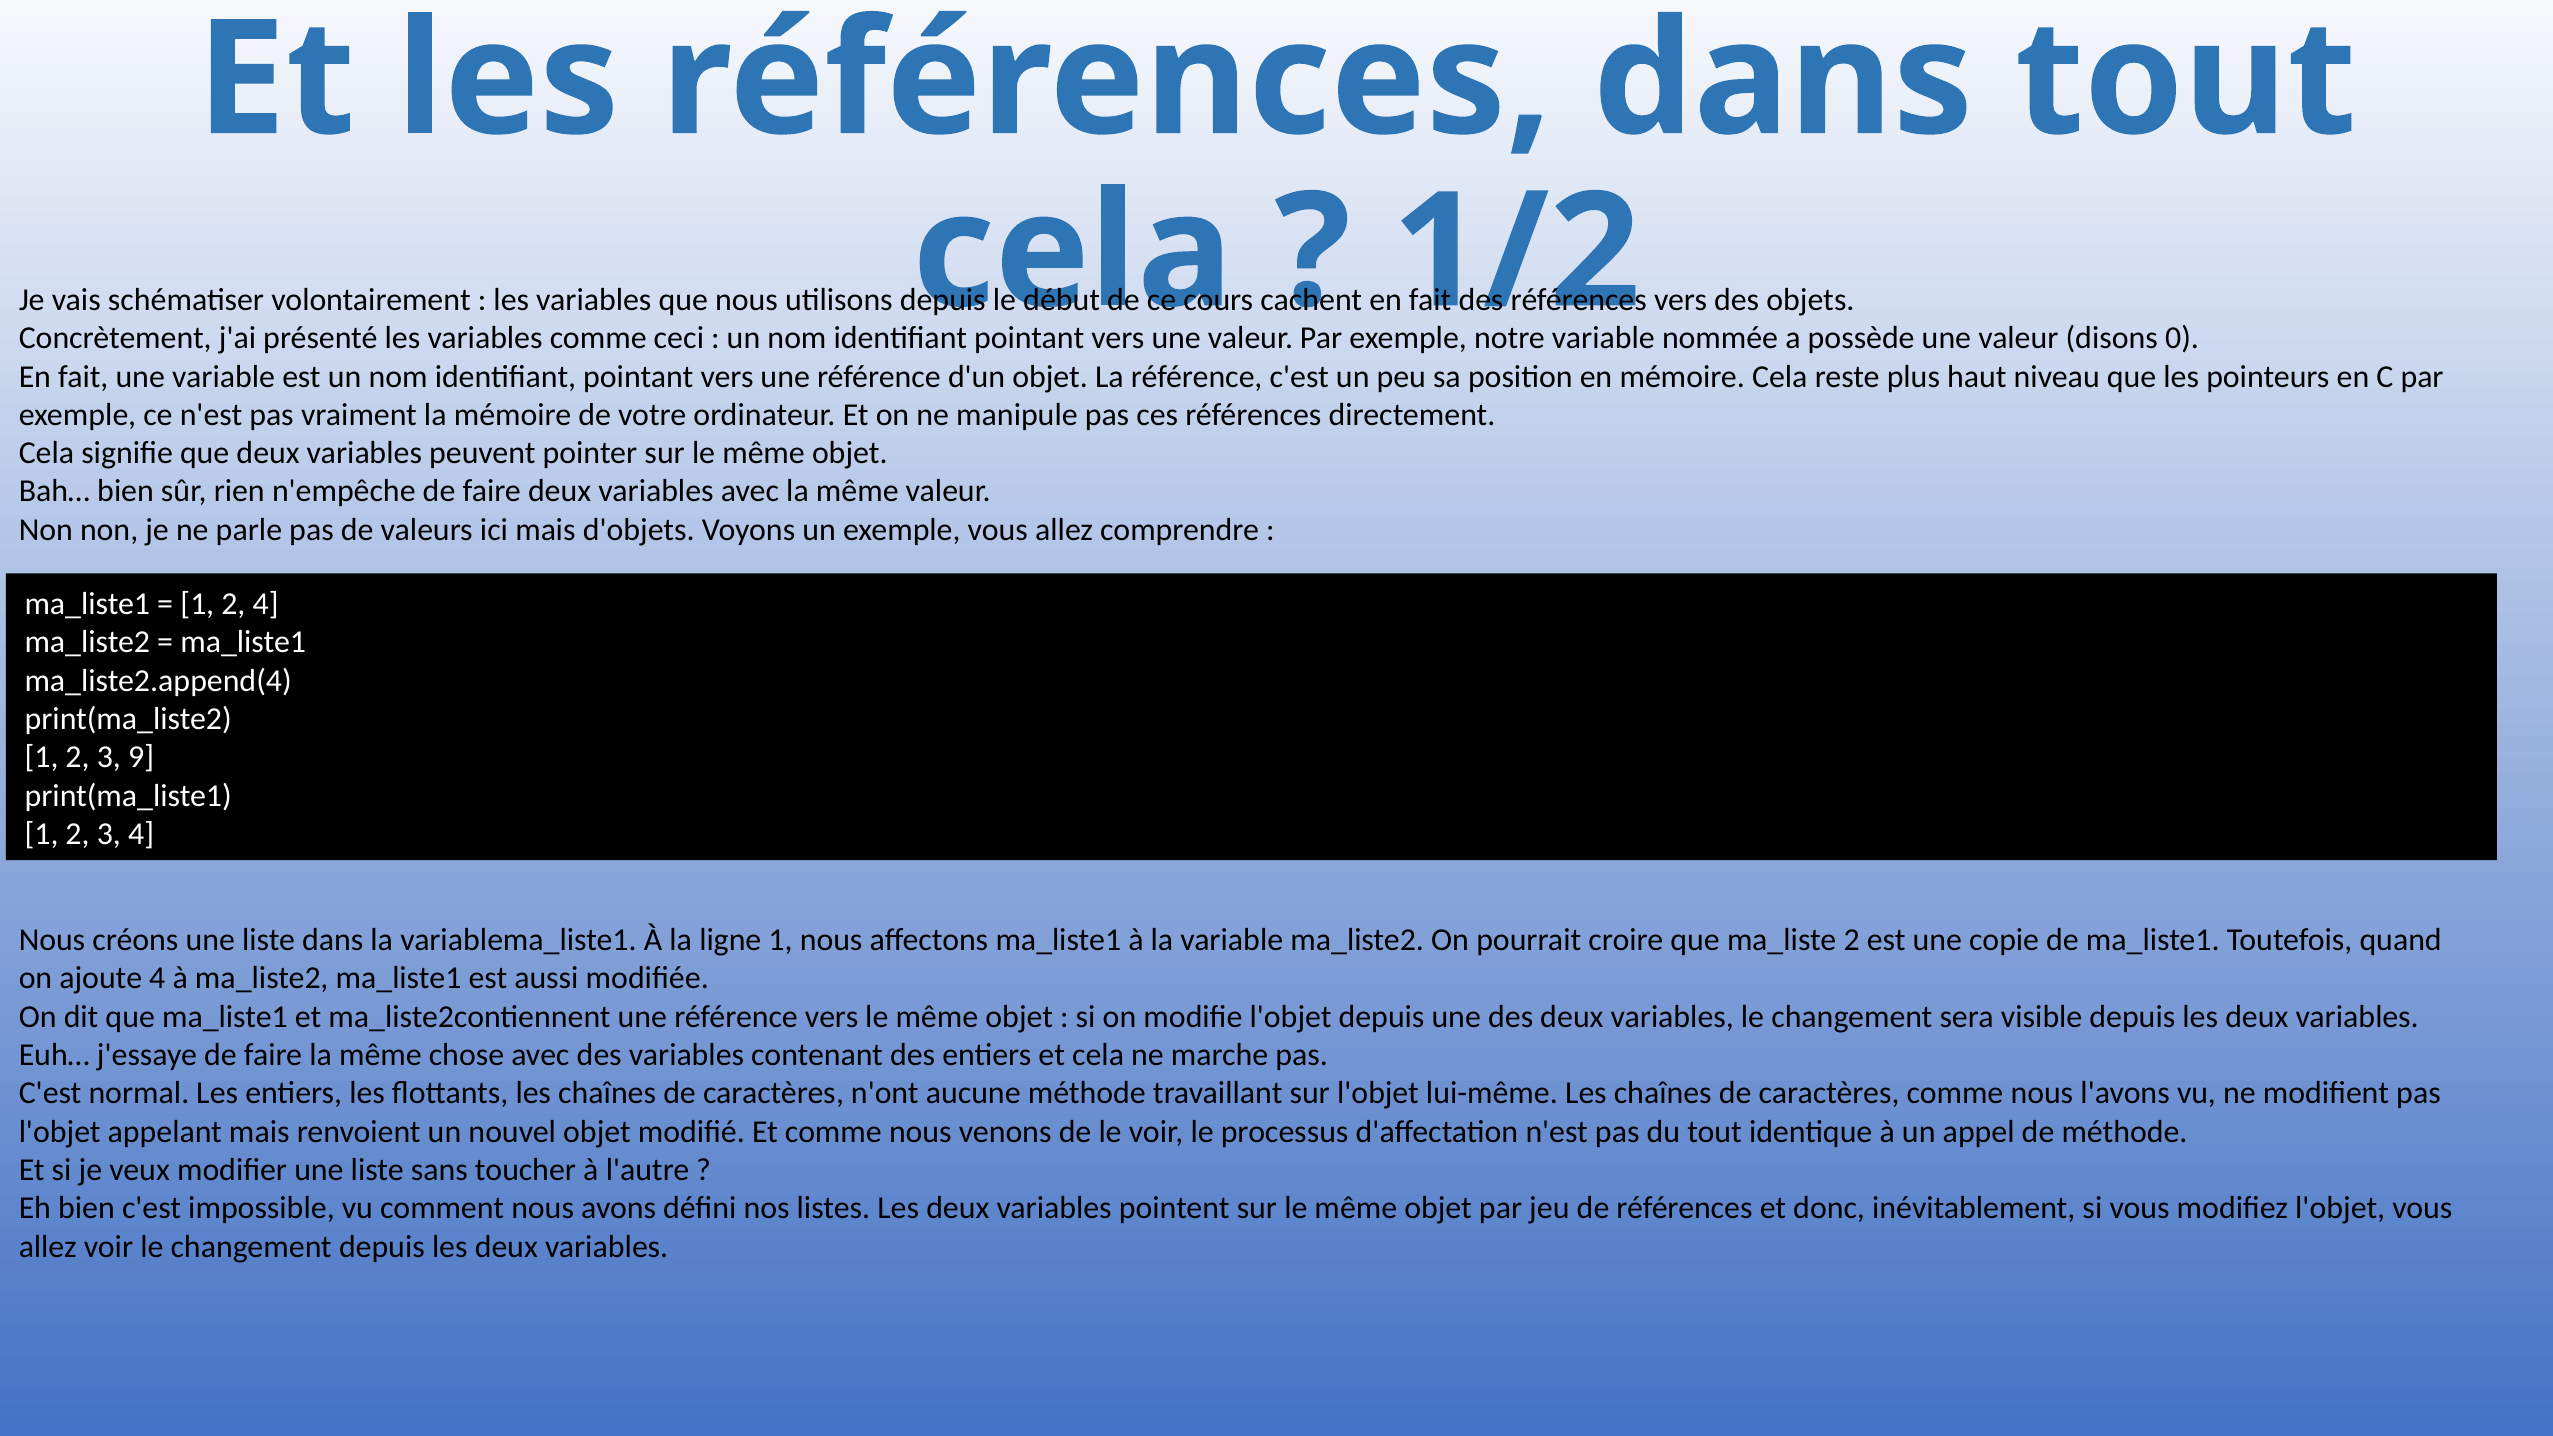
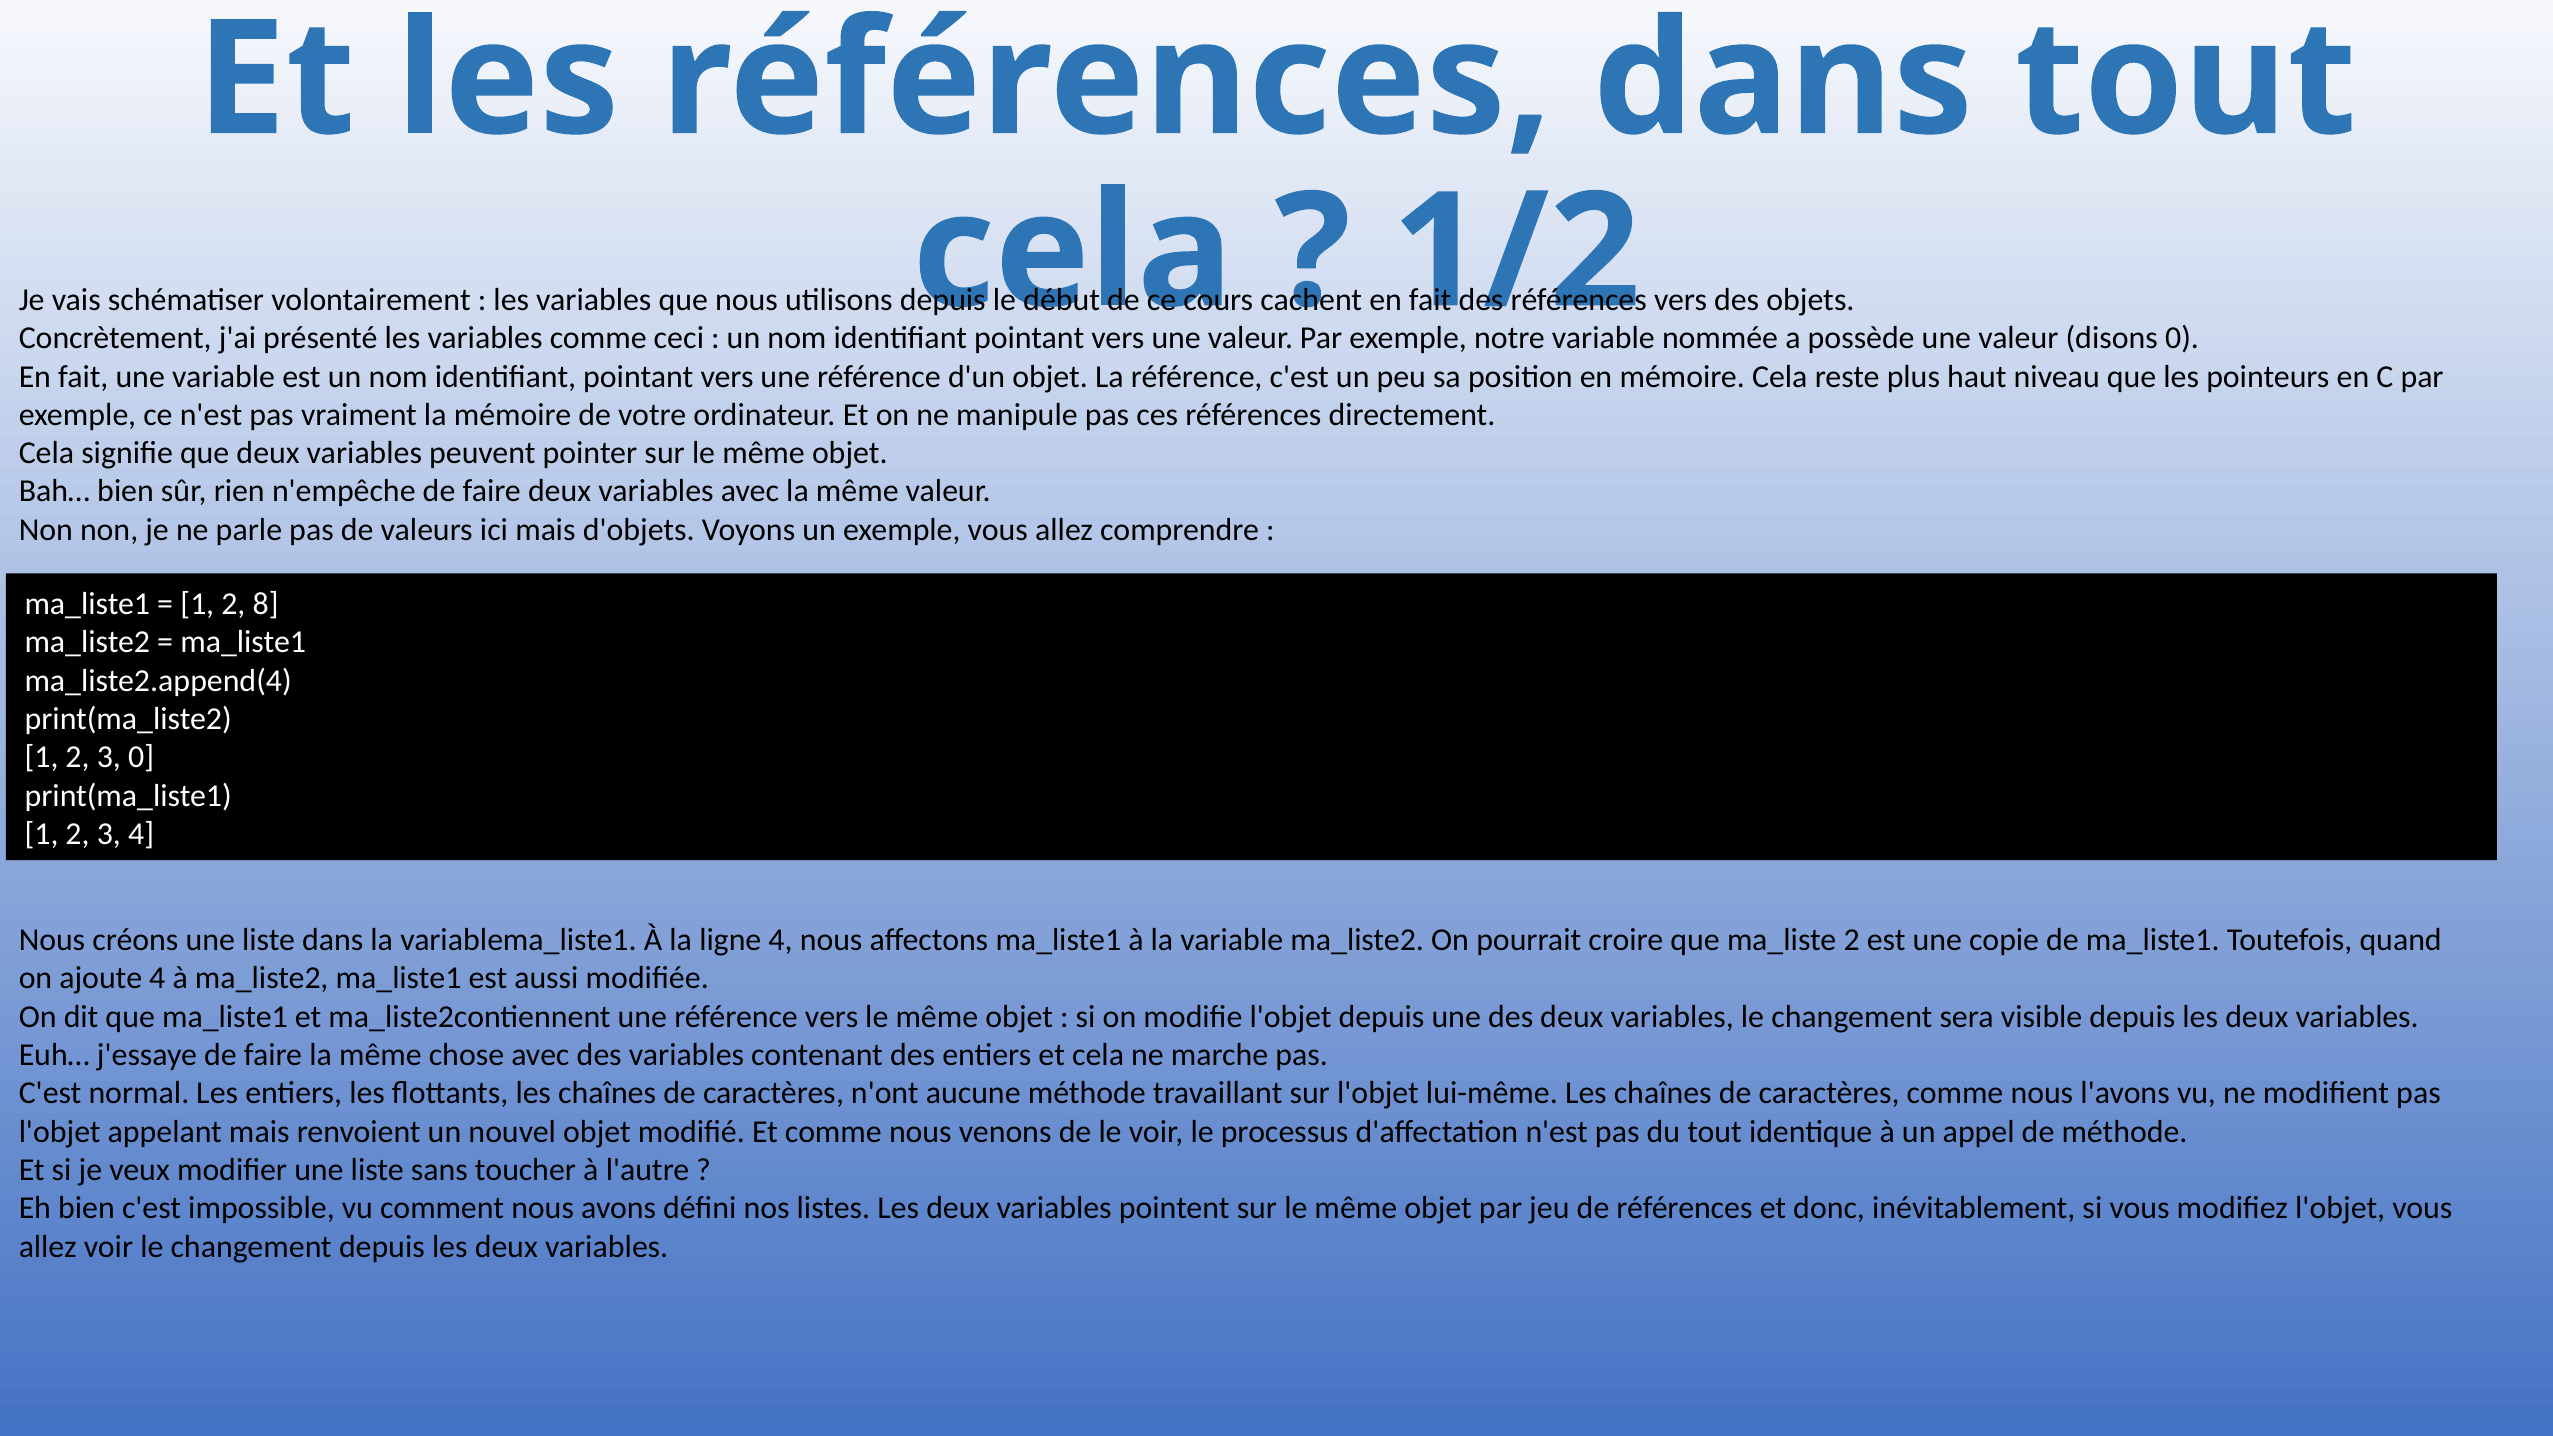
2 4: 4 -> 8
3 9: 9 -> 0
ligne 1: 1 -> 4
